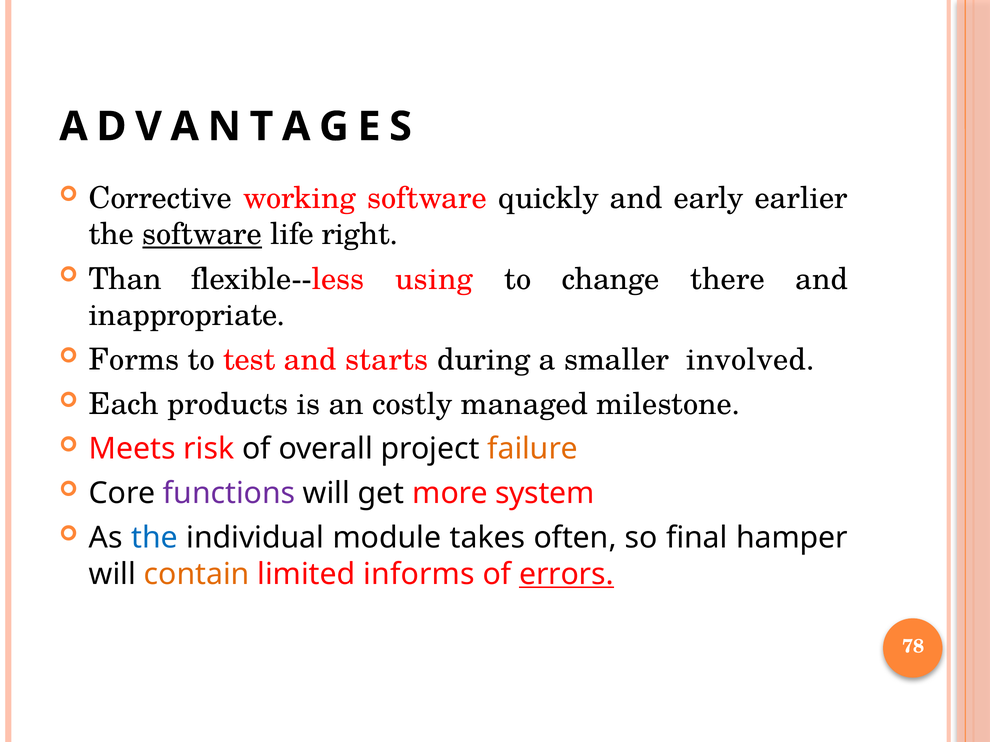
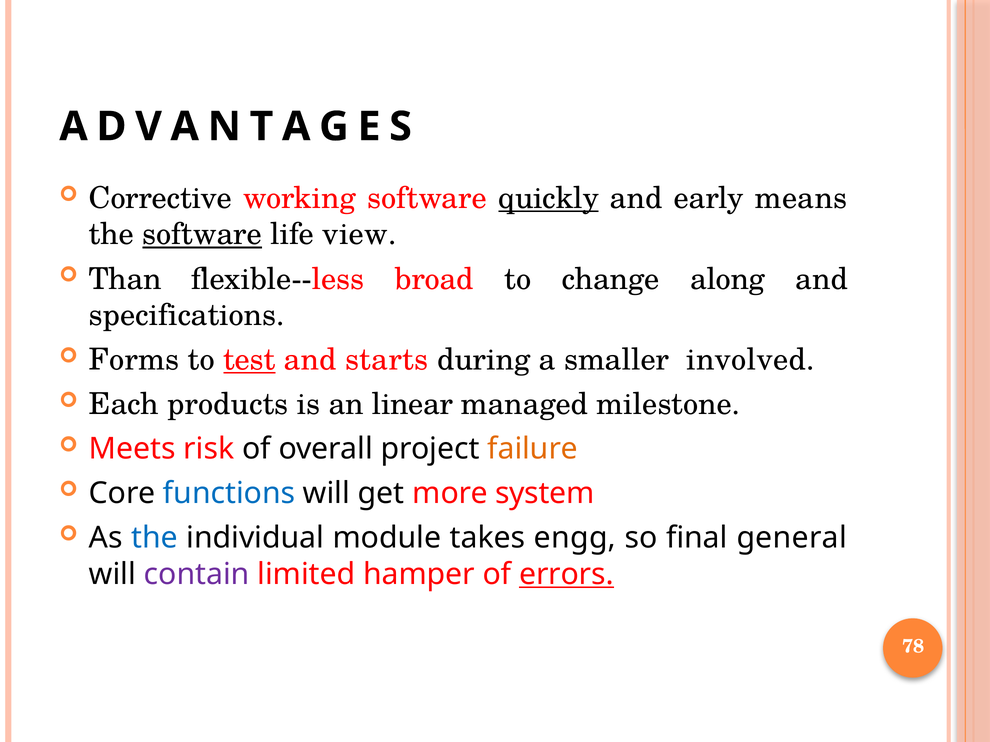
quickly underline: none -> present
earlier: earlier -> means
right: right -> view
using: using -> broad
there: there -> along
inappropriate: inappropriate -> specifications
test underline: none -> present
costly: costly -> linear
functions colour: purple -> blue
often: often -> engg
hamper: hamper -> general
contain colour: orange -> purple
informs: informs -> hamper
